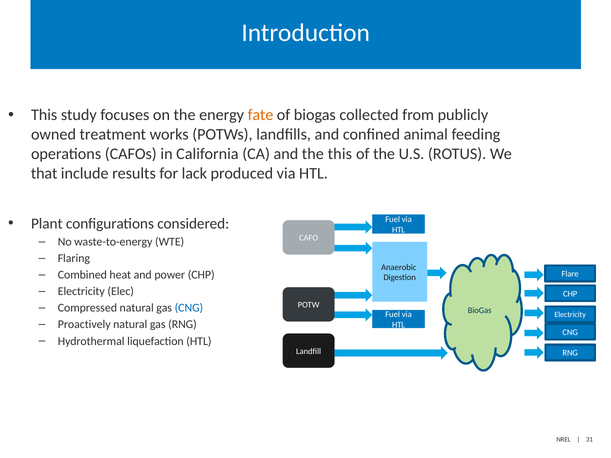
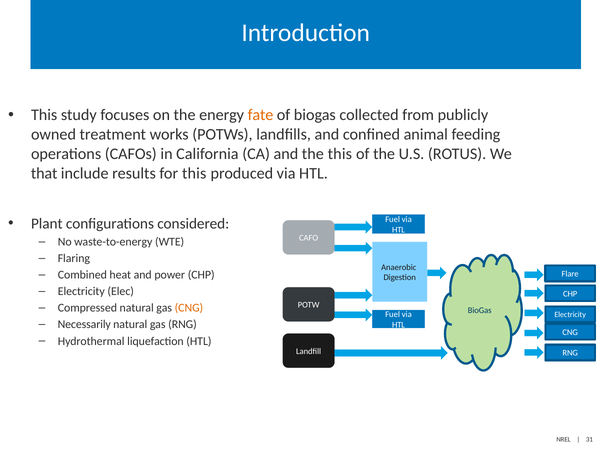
for lack: lack -> this
CNG at (189, 308) colour: blue -> orange
Proactively: Proactively -> Necessarily
